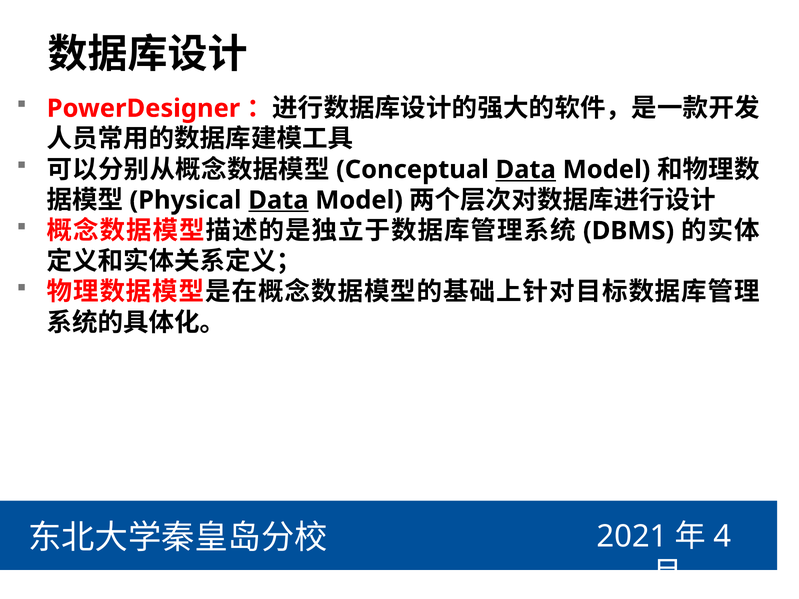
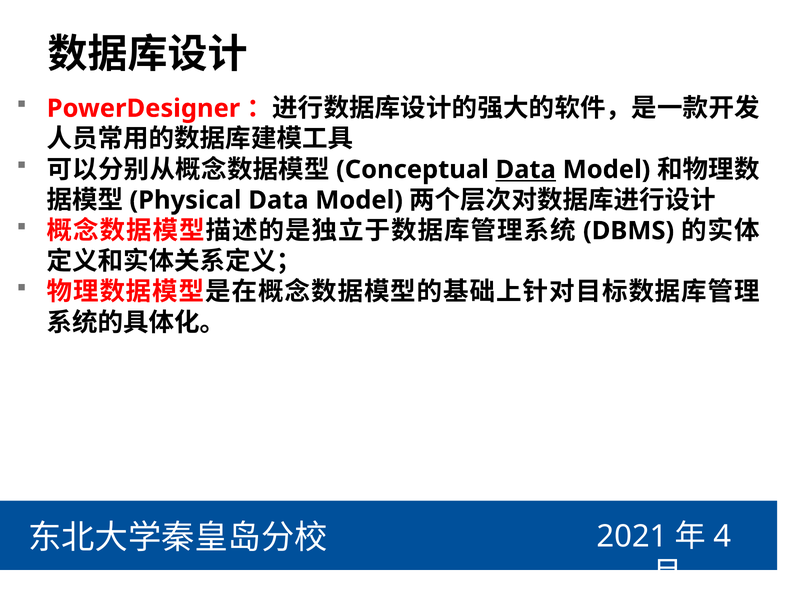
Data at (278, 200) underline: present -> none
